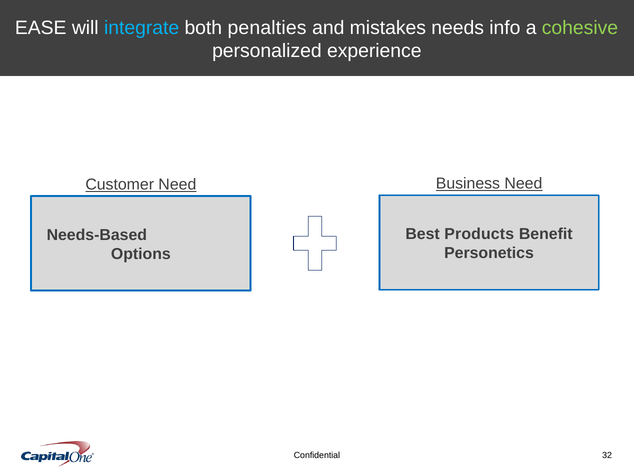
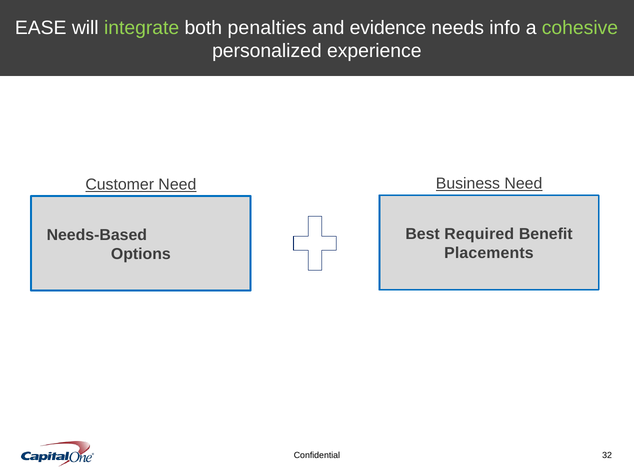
integrate colour: light blue -> light green
mistakes: mistakes -> evidence
Products: Products -> Required
Personetics: Personetics -> Placements
